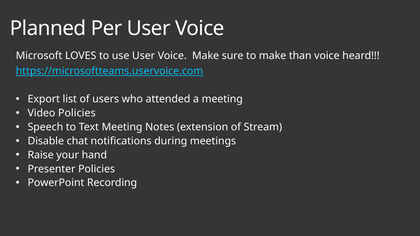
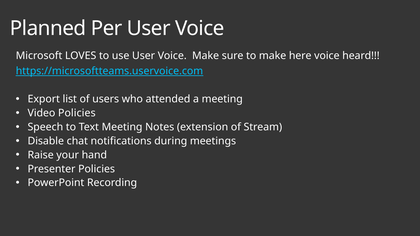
than: than -> here
